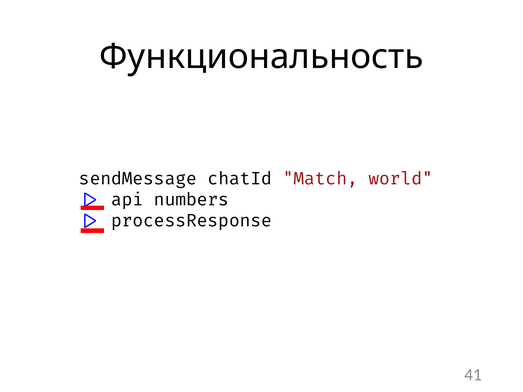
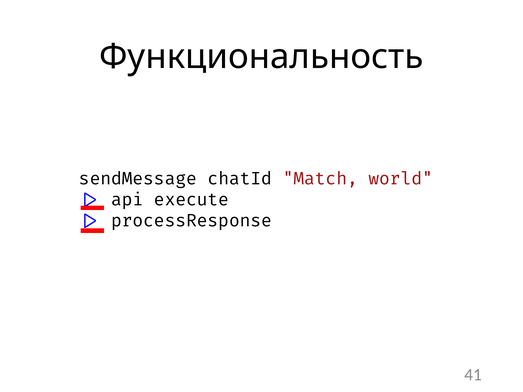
numbers: numbers -> execute
